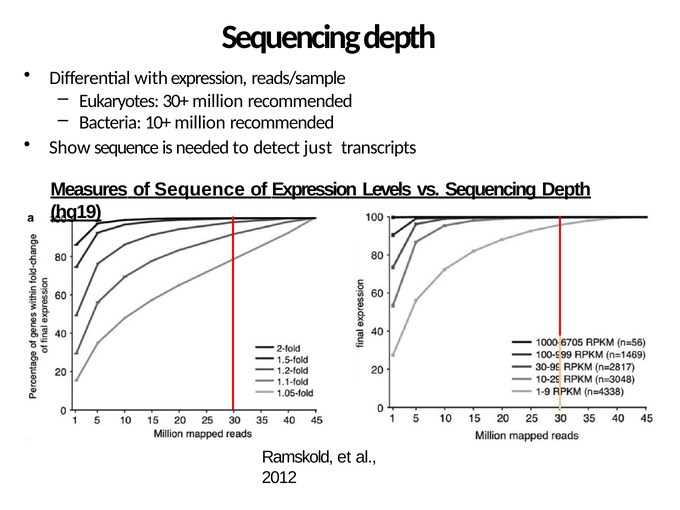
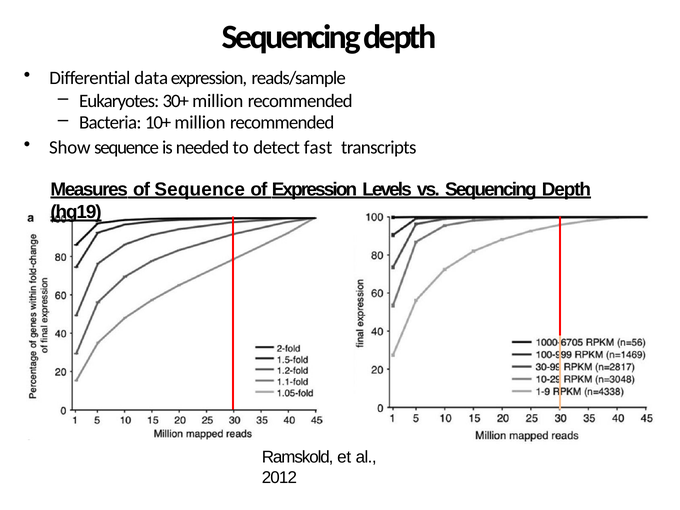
with: with -> data
just: just -> fast
